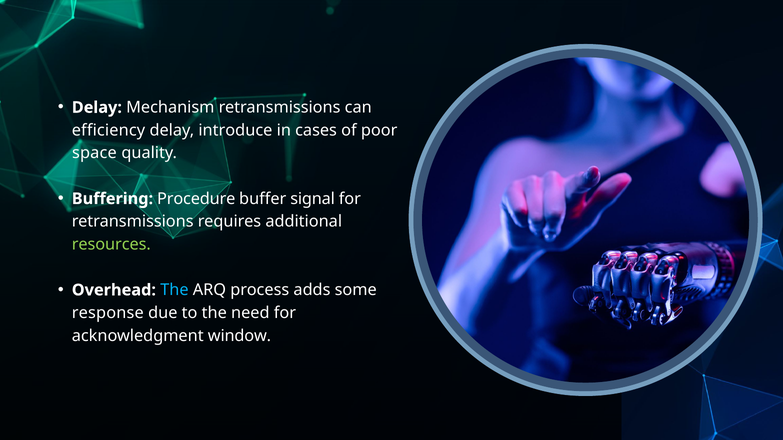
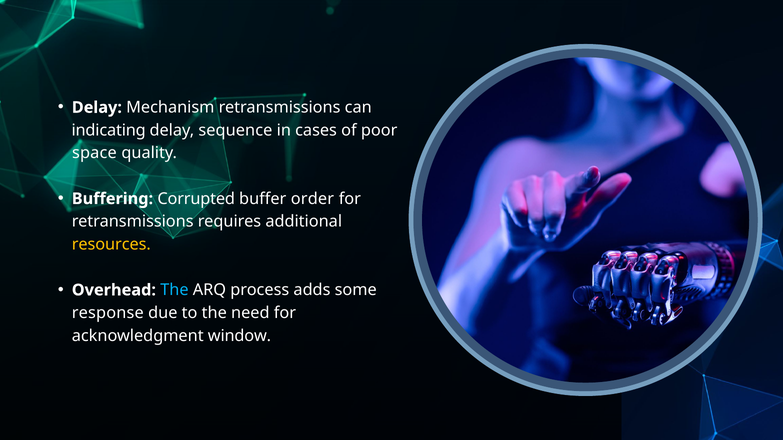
efficiency: efficiency -> indicating
introduce: introduce -> sequence
Procedure: Procedure -> Corrupted
signal: signal -> order
resources colour: light green -> yellow
